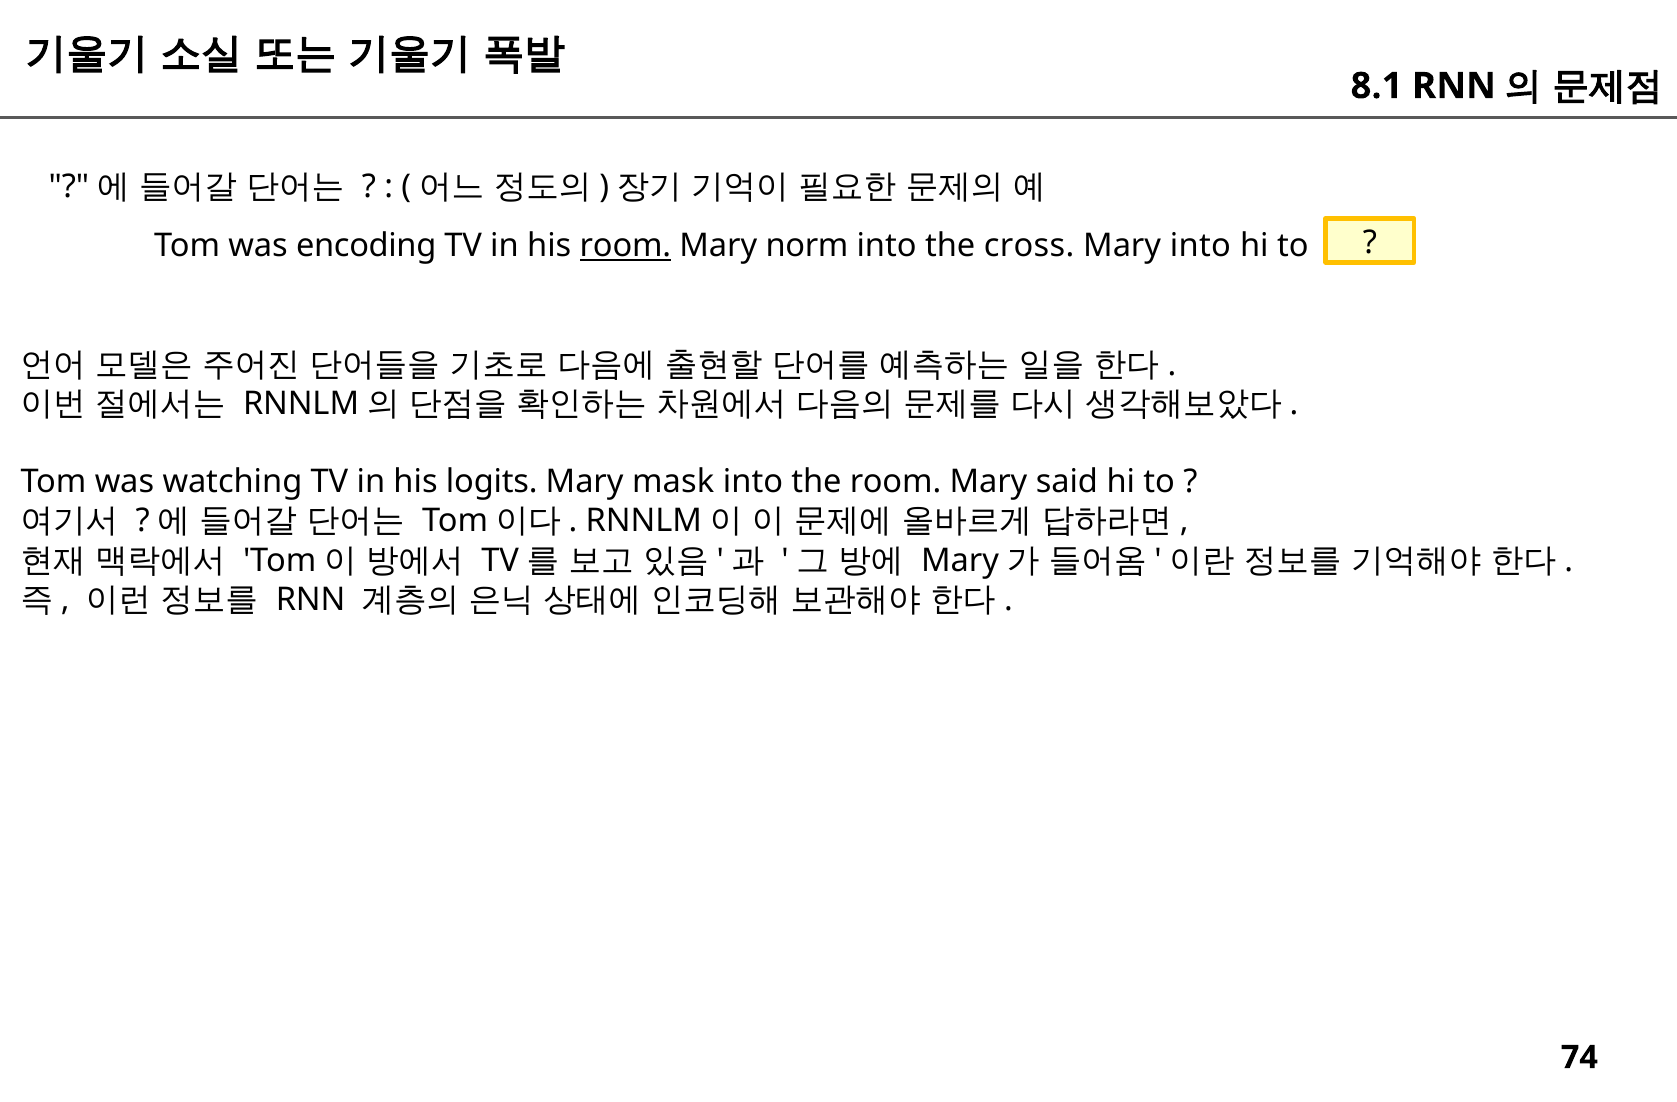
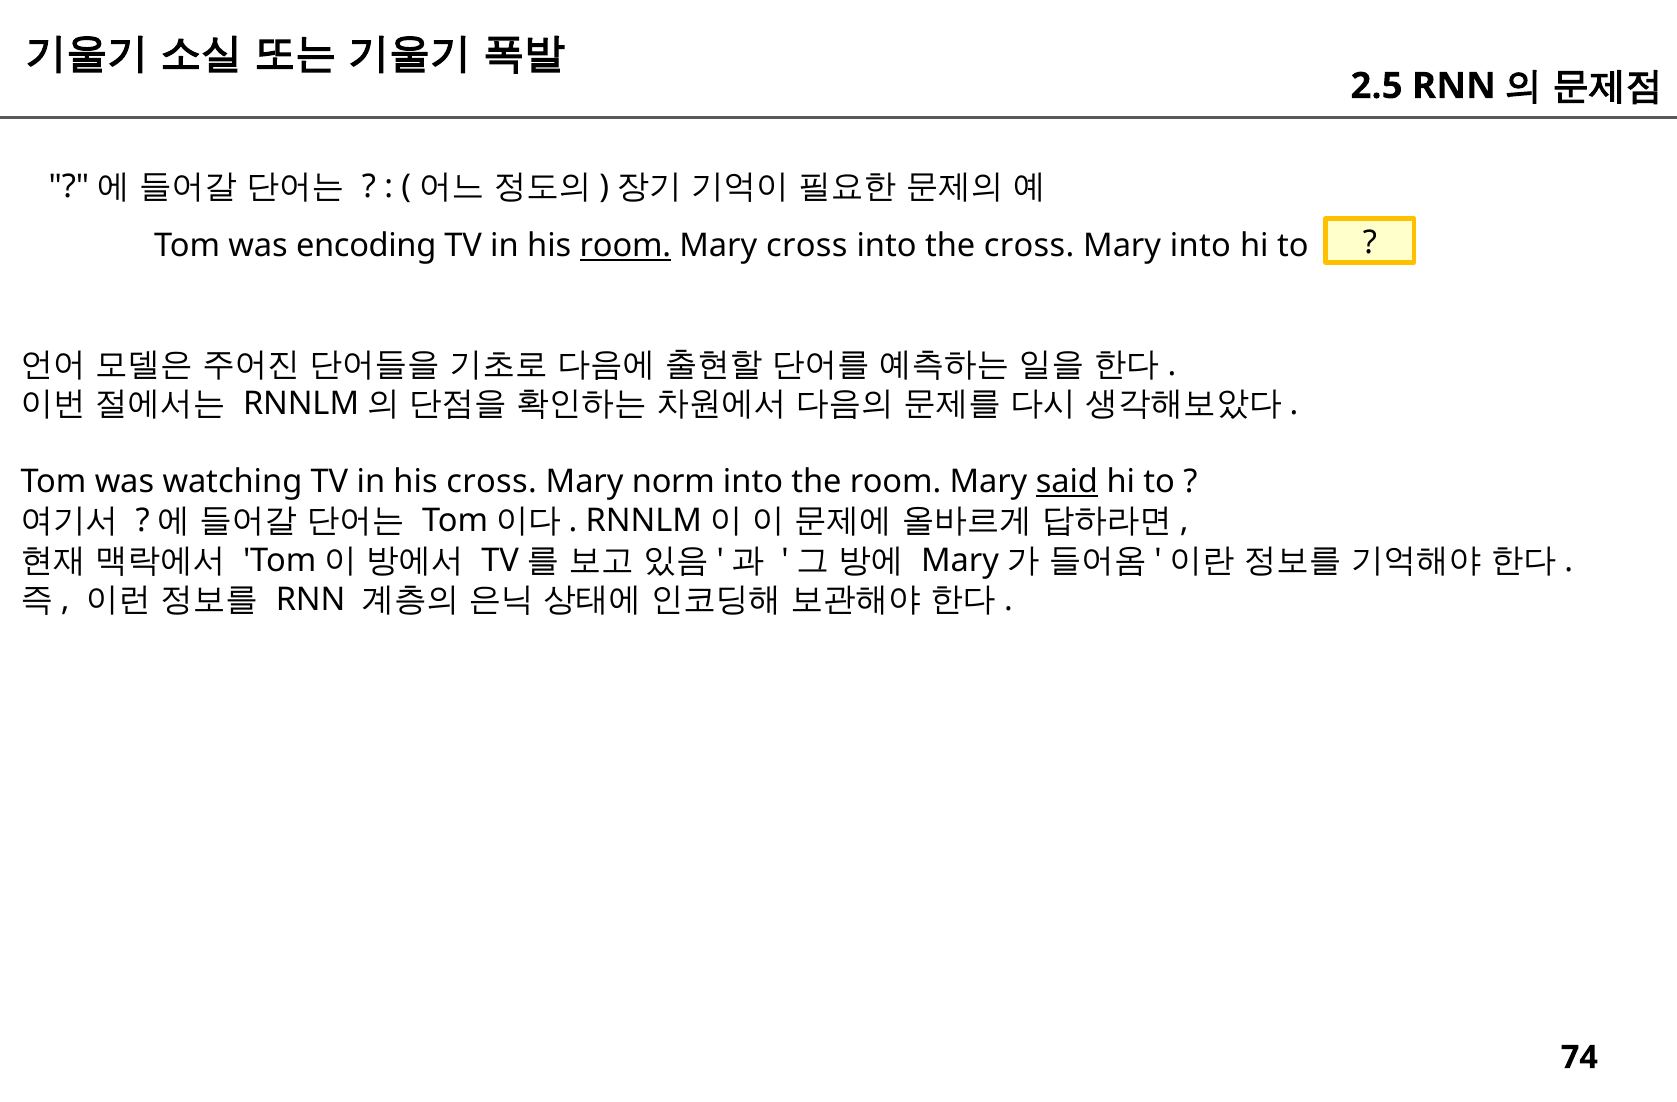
8.1: 8.1 -> 2.5
Mary norm: norm -> cross
his logits: logits -> cross
mask: mask -> norm
said underline: none -> present
